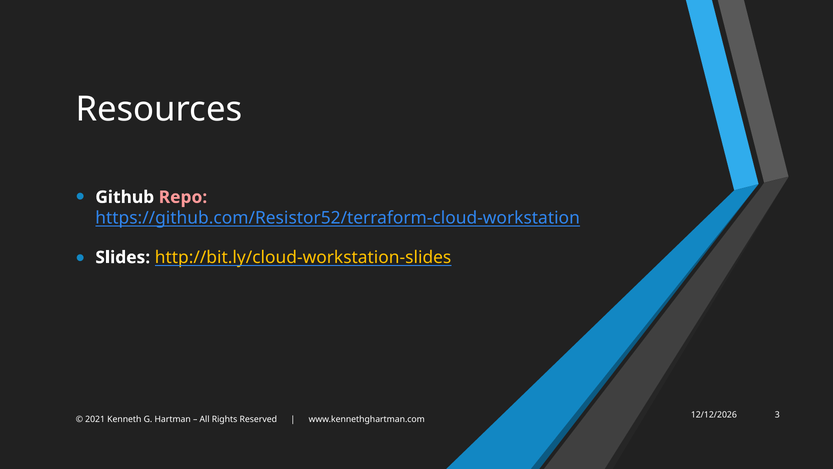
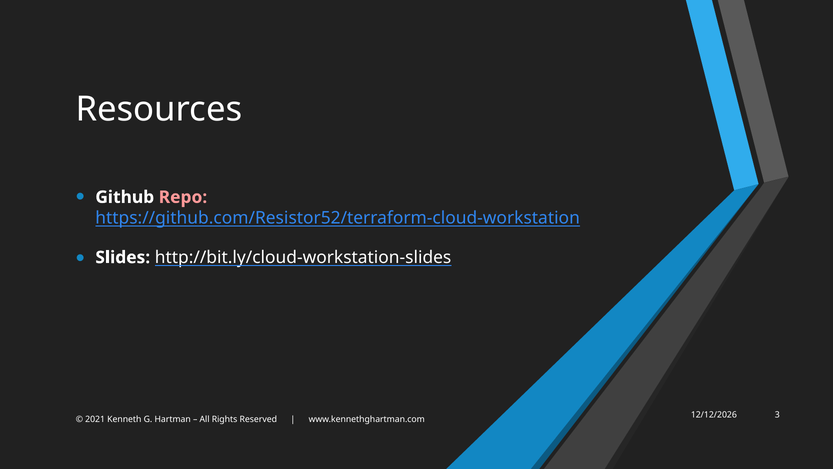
http://bit.ly/cloud-workstation-slides colour: yellow -> white
